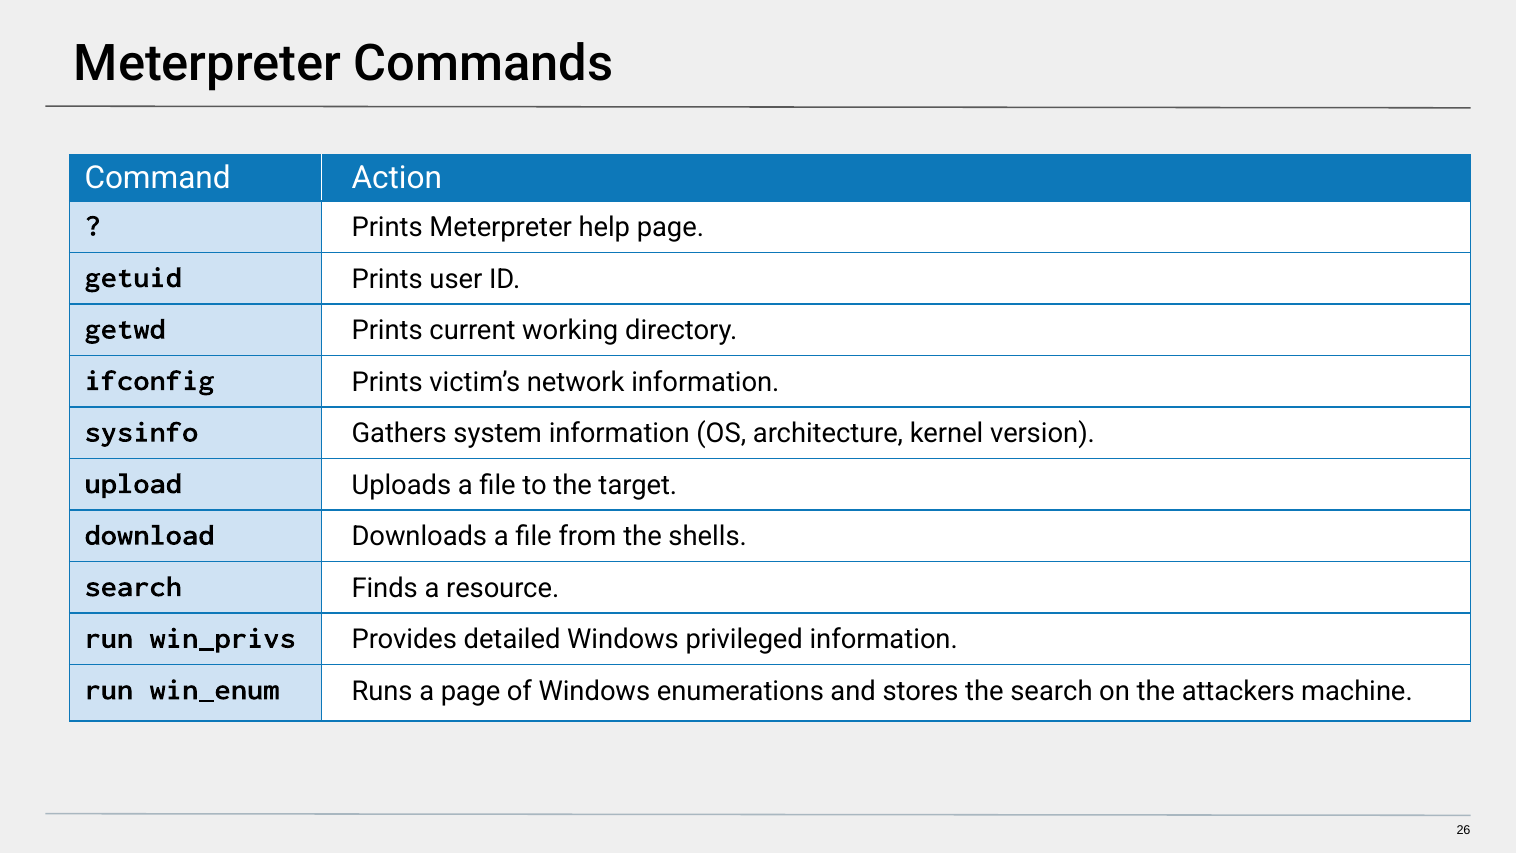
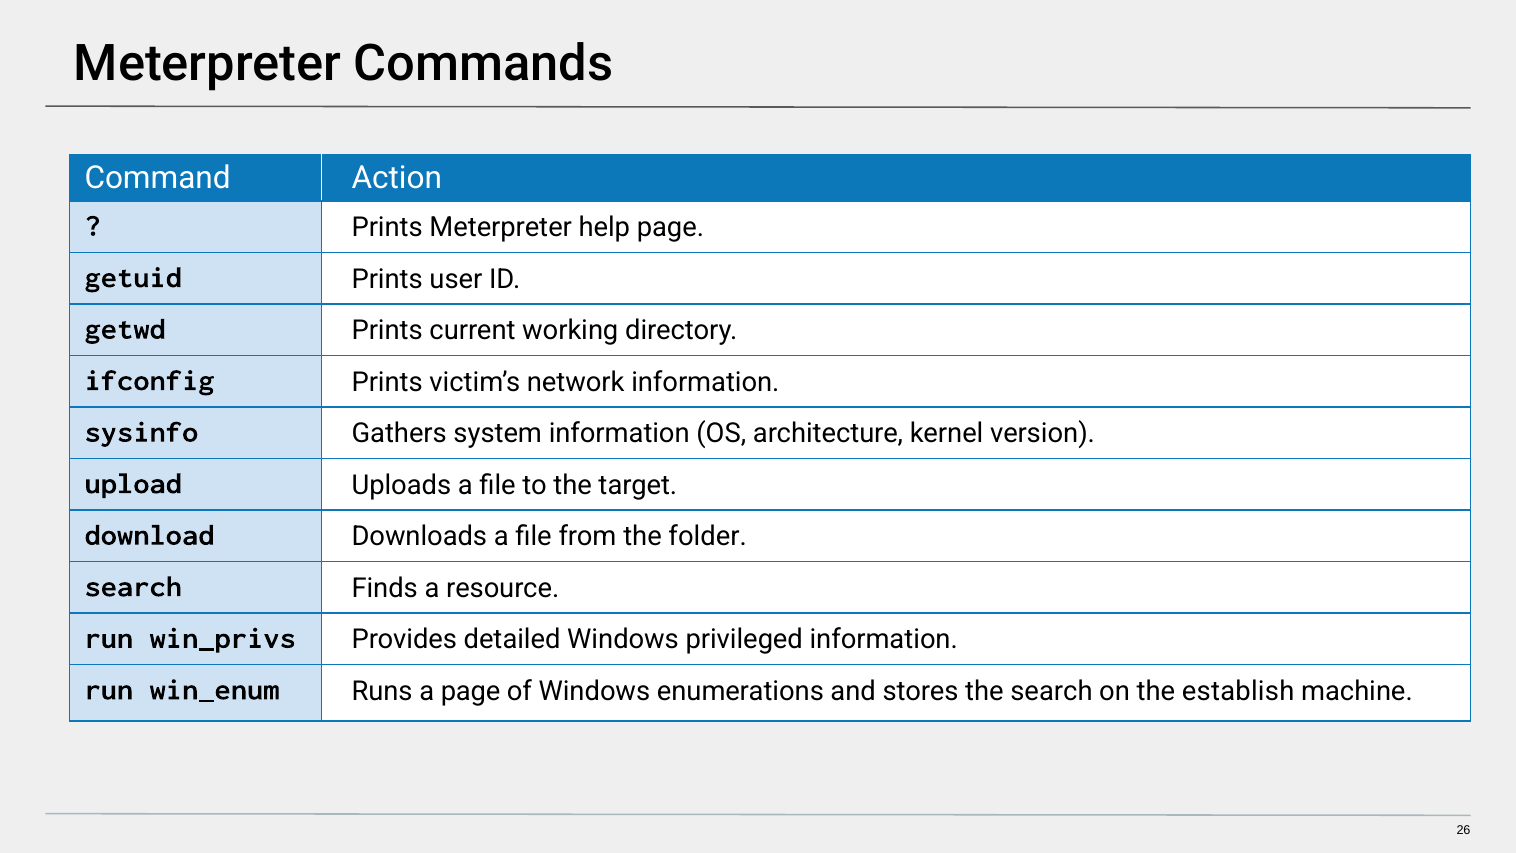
shells: shells -> folder
attackers: attackers -> establish
